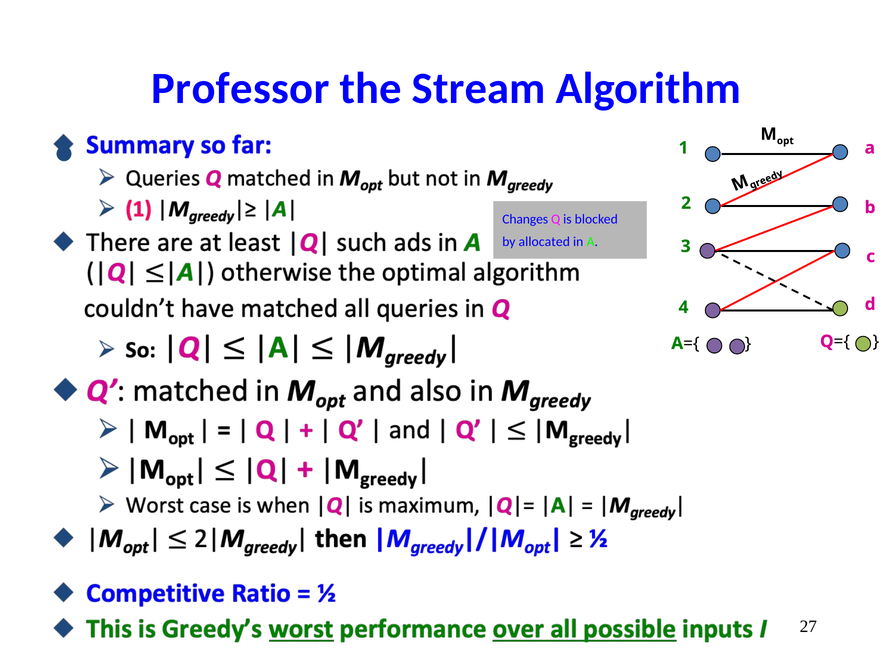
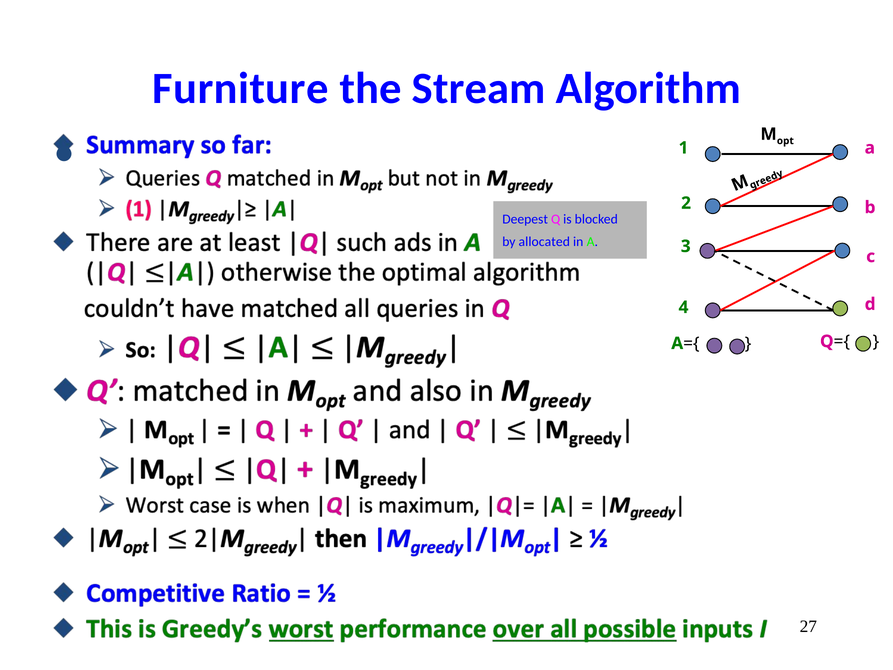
Professor: Professor -> Furniture
Changes: Changes -> Deepest
